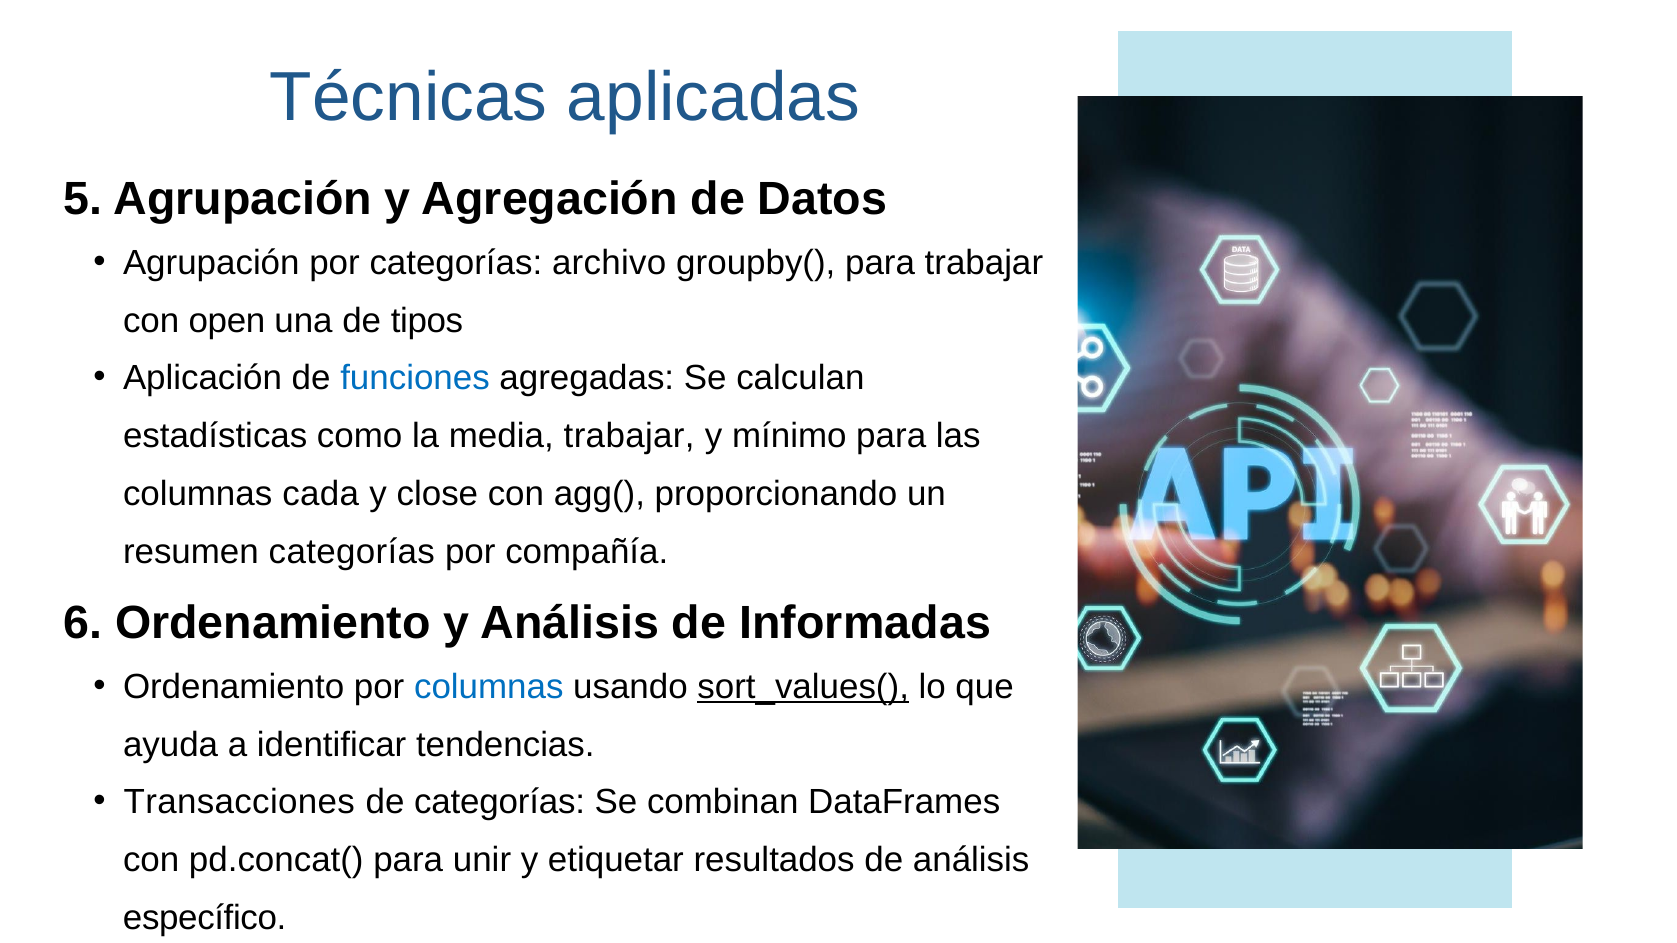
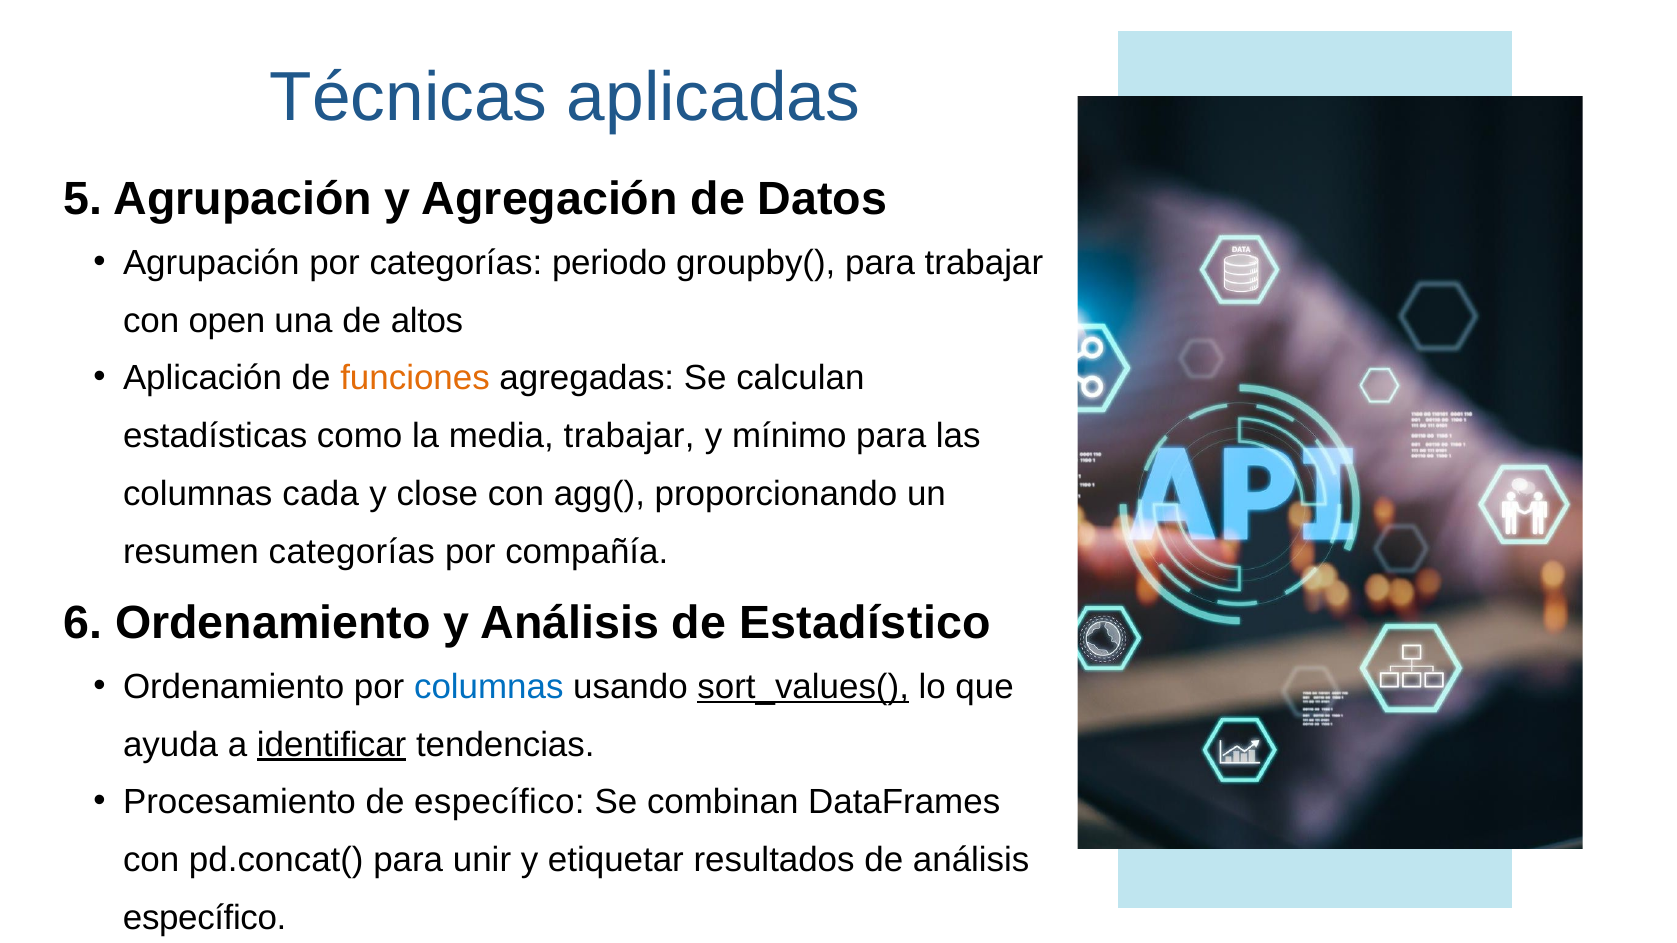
archivo: archivo -> periodo
tipos: tipos -> altos
funciones colour: blue -> orange
Informadas: Informadas -> Estadístico
identificar underline: none -> present
Transacciones: Transacciones -> Procesamiento
de categorías: categorías -> específico
